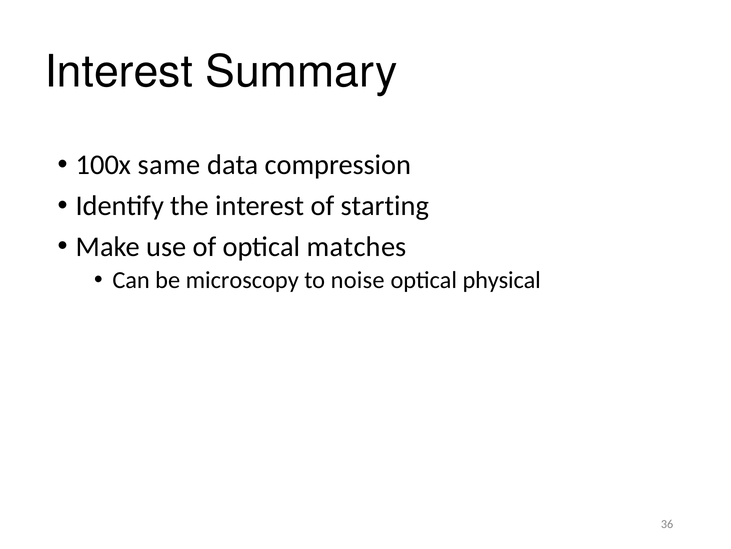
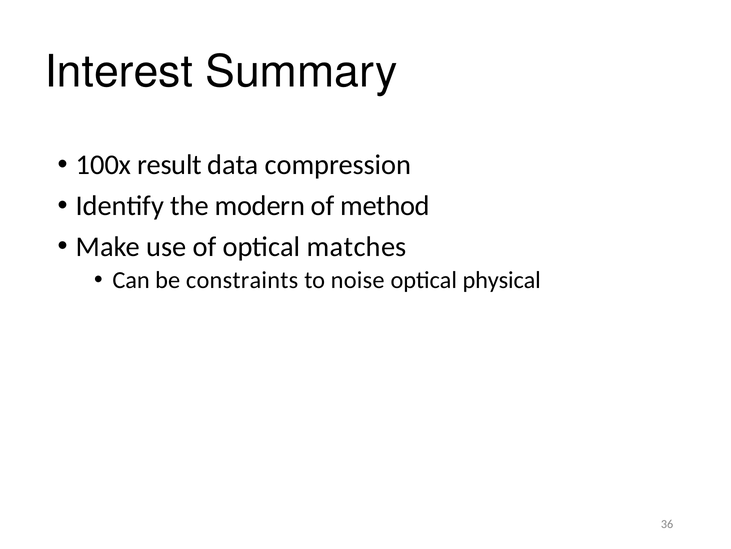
same: same -> result
the interest: interest -> modern
starting: starting -> method
microscopy: microscopy -> constraints
